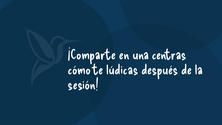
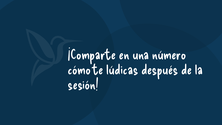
centras: centras -> número
